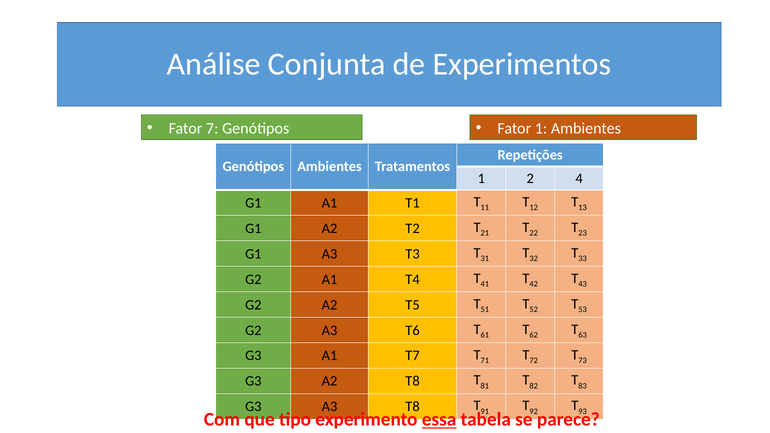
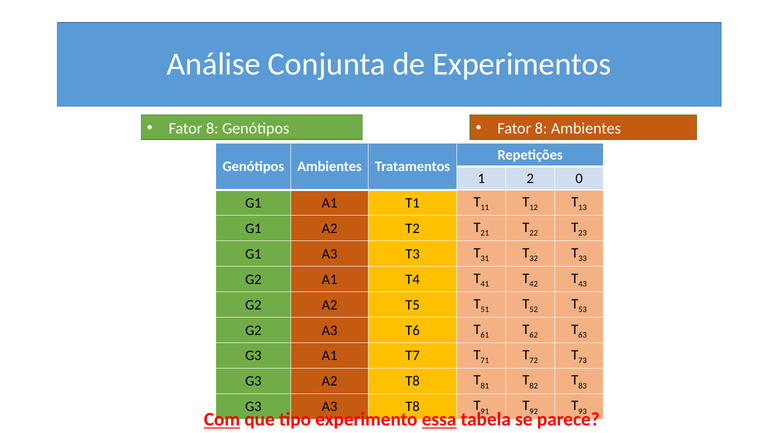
7 at (212, 128): 7 -> 8
1 at (541, 128): 1 -> 8
4: 4 -> 0
Com underline: none -> present
